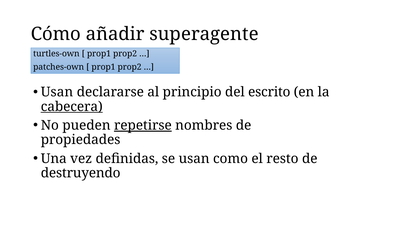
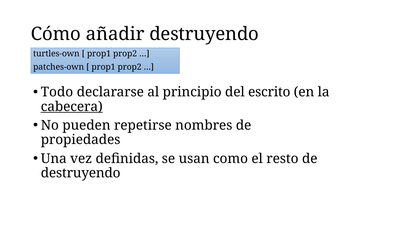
añadir superagente: superagente -> destruyendo
Usan at (57, 92): Usan -> Todo
repetirse underline: present -> none
